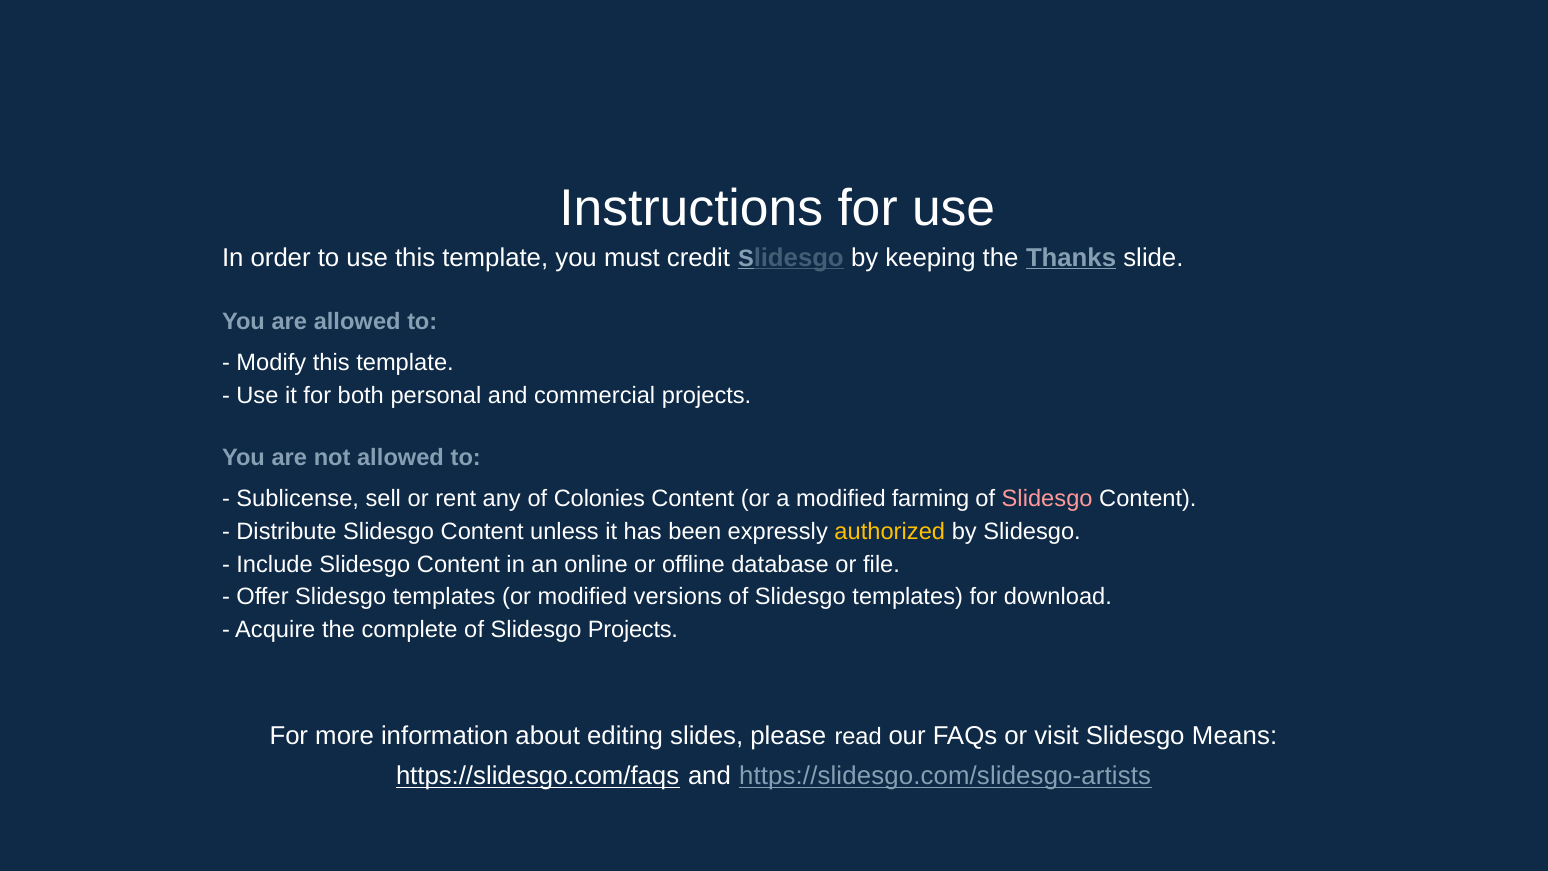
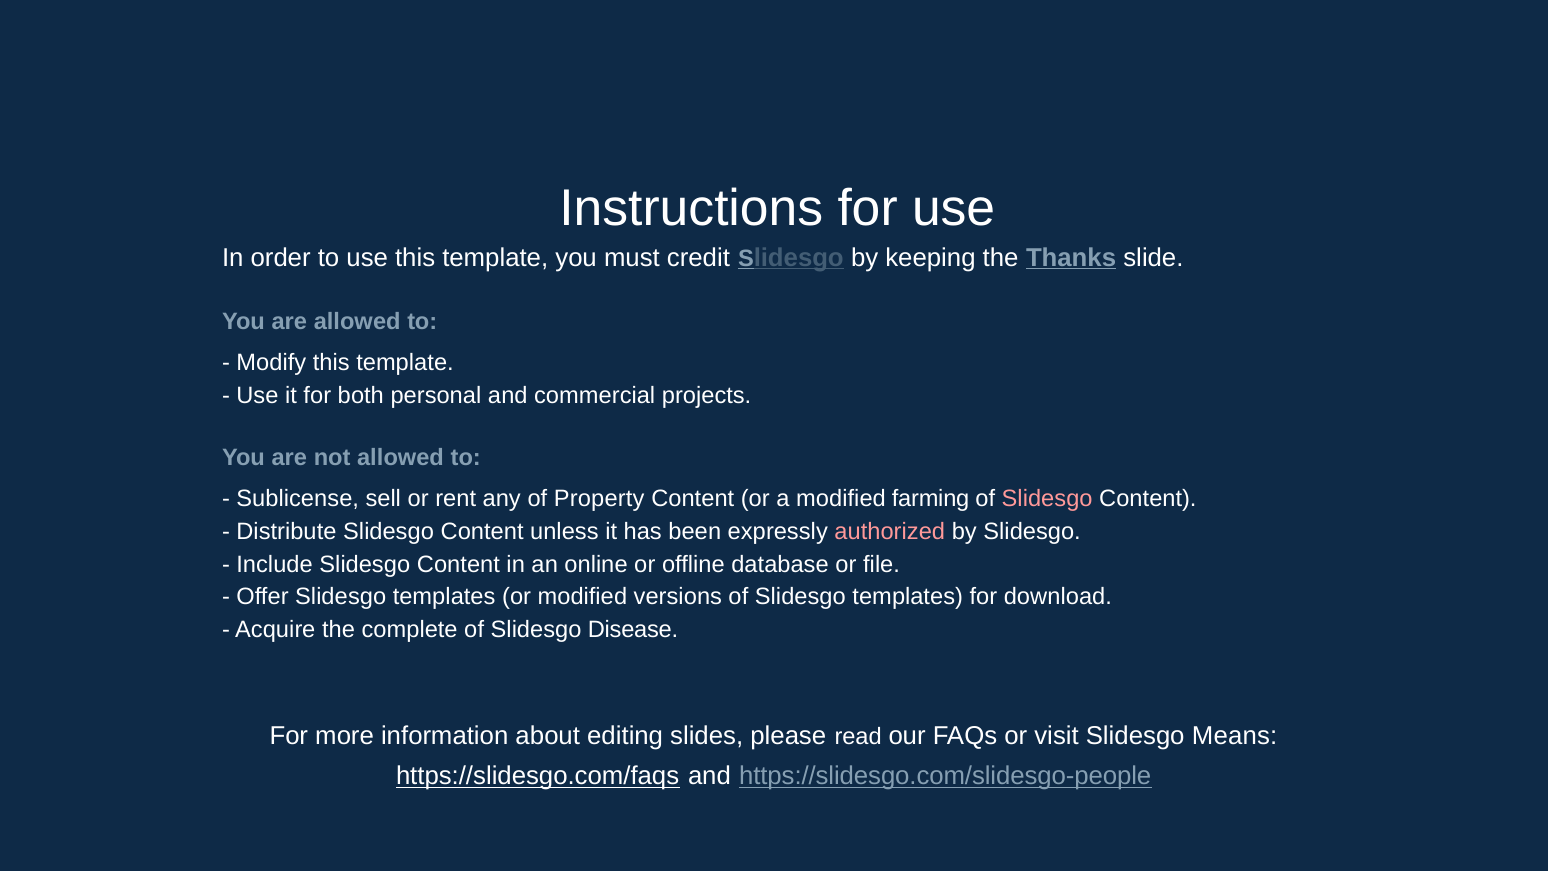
Colonies: Colonies -> Property
authorized colour: yellow -> pink
Slidesgo Projects: Projects -> Disease
https://slidesgo.com/slidesgo-artists: https://slidesgo.com/slidesgo-artists -> https://slidesgo.com/slidesgo-people
